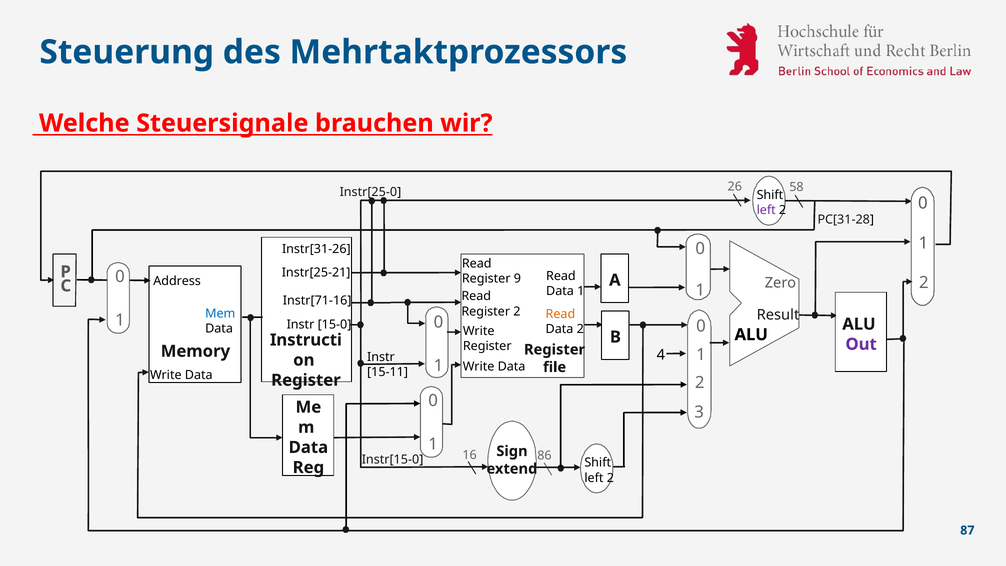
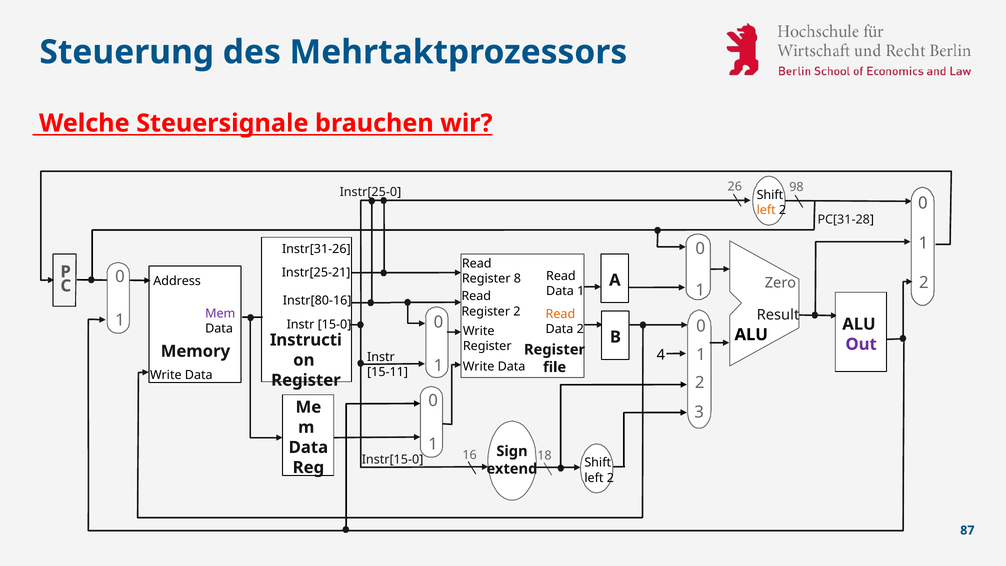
58: 58 -> 98
left at (766, 210) colour: purple -> orange
9: 9 -> 8
Instr[71-16: Instr[71-16 -> Instr[80-16
Mem colour: blue -> purple
86: 86 -> 18
